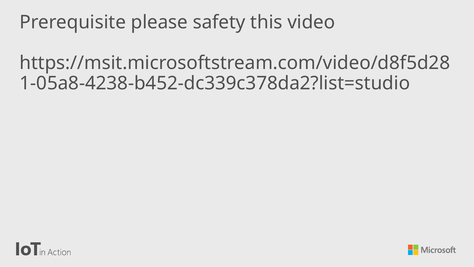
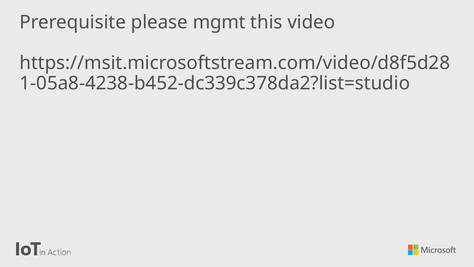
safety: safety -> mgmt
